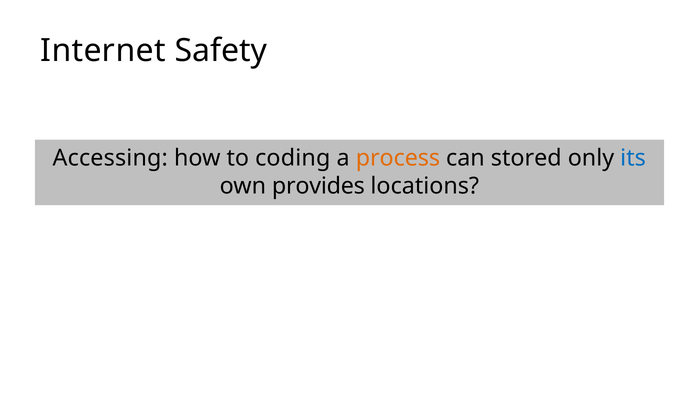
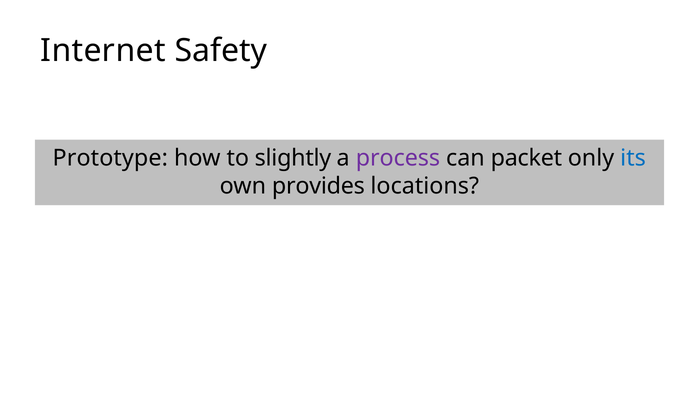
Accessing: Accessing -> Prototype
coding: coding -> slightly
process colour: orange -> purple
stored: stored -> packet
